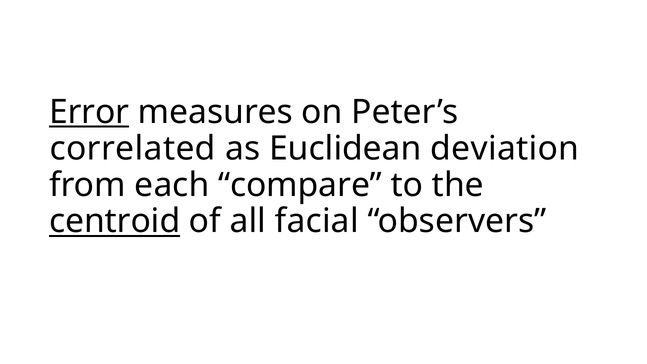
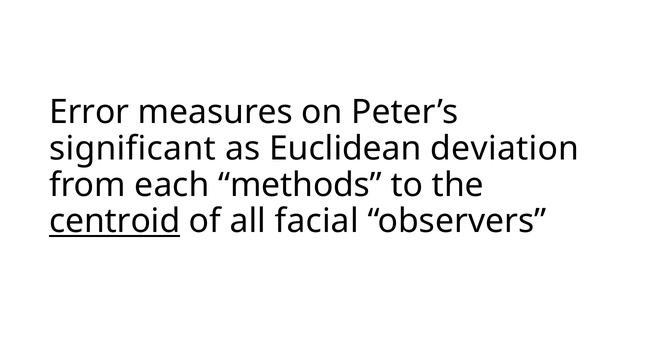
Error underline: present -> none
correlated: correlated -> significant
compare: compare -> methods
